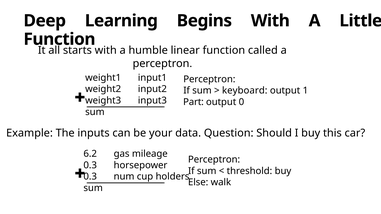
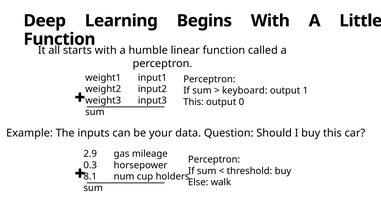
Part at (193, 102): Part -> This
6.2: 6.2 -> 2.9
0.3 at (90, 177): 0.3 -> 8.1
